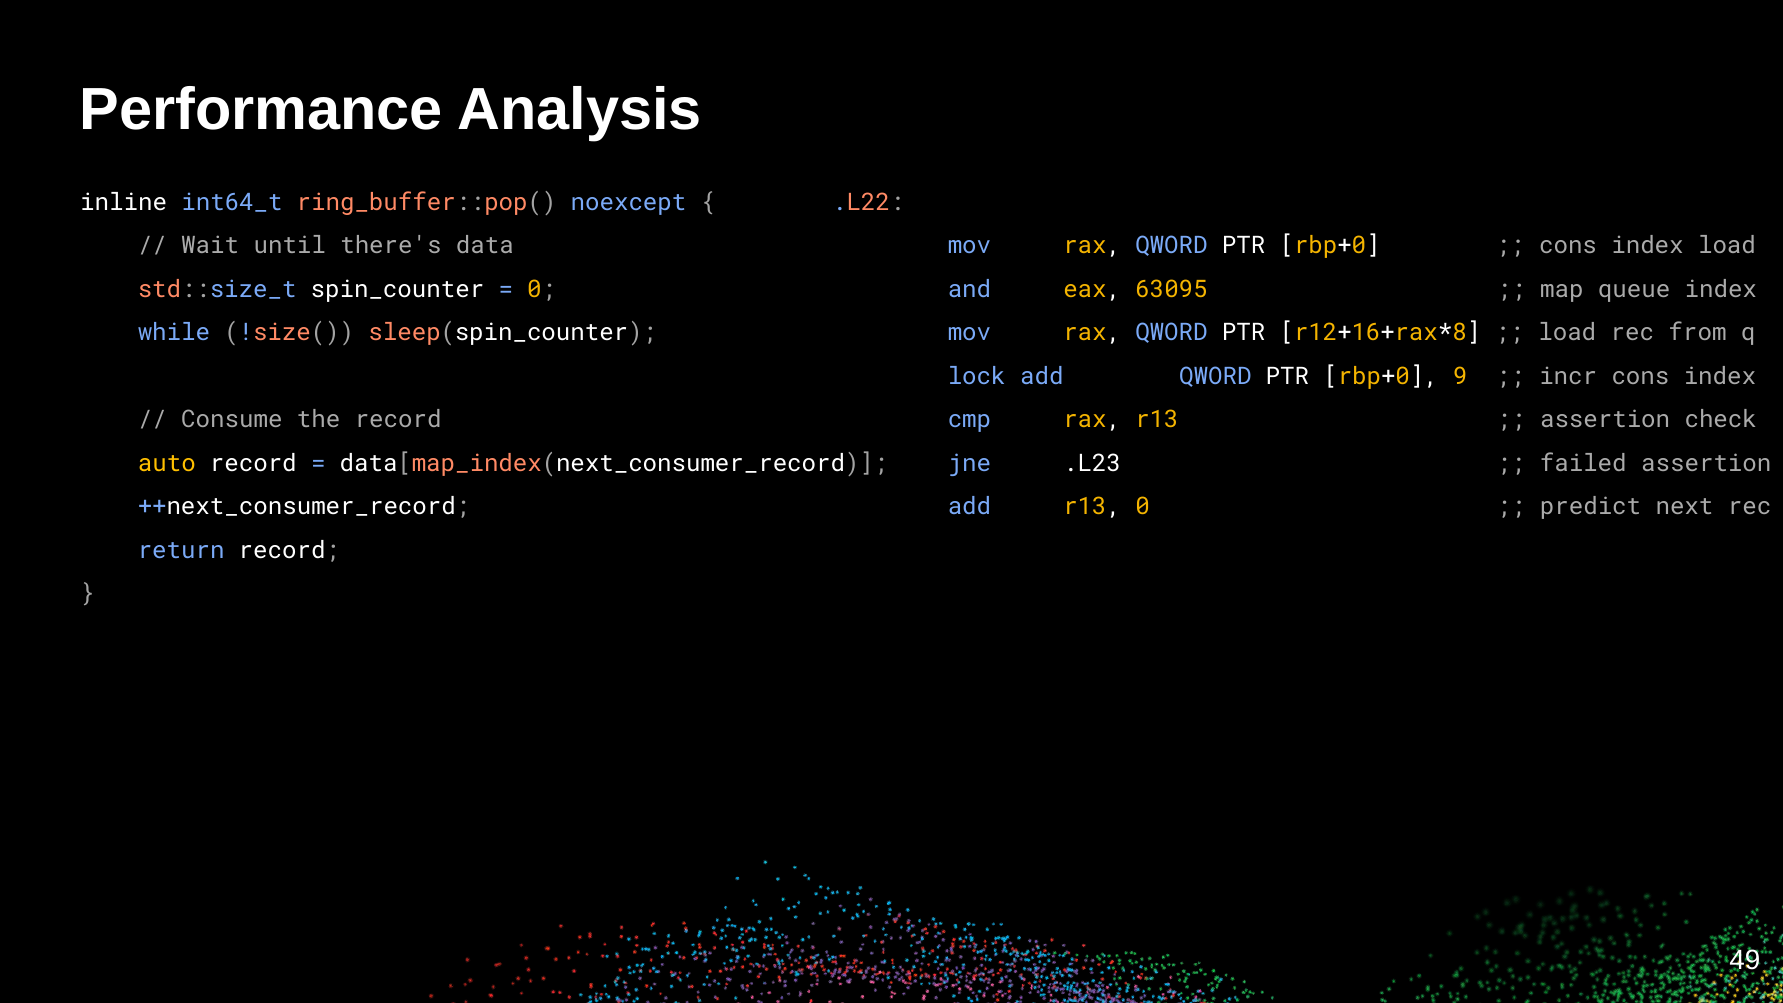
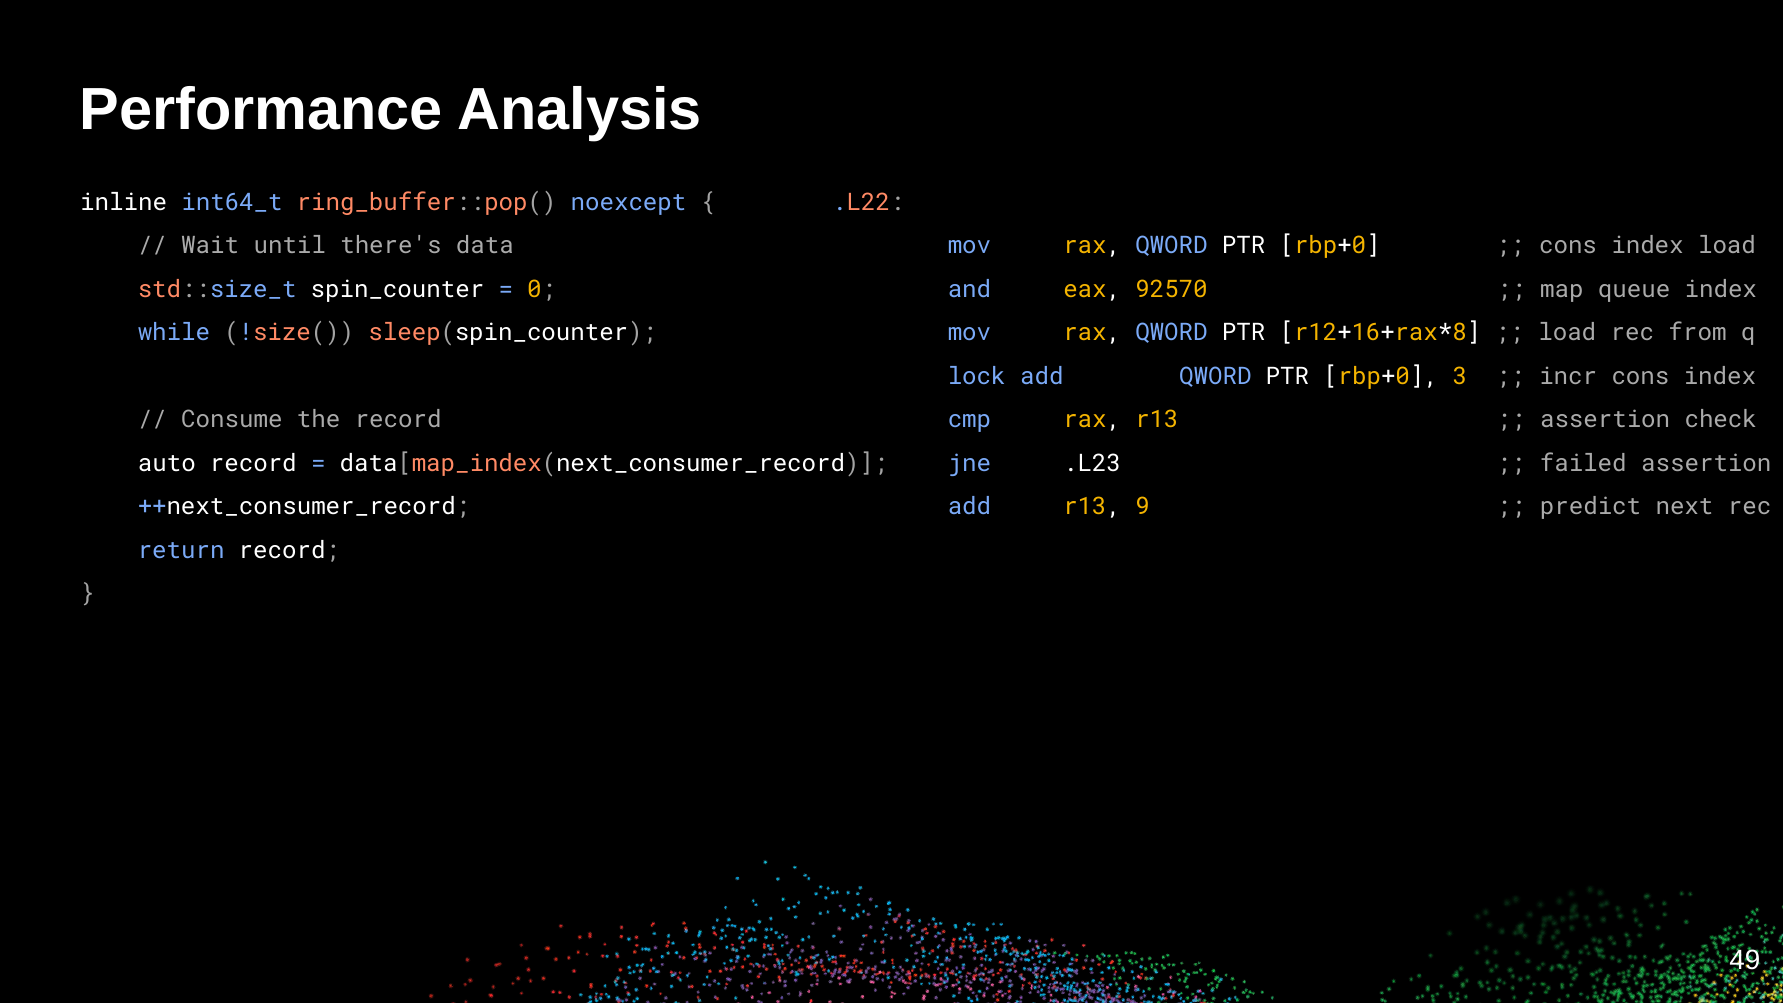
63095: 63095 -> 92570
9: 9 -> 3
auto colour: yellow -> white
r13 0: 0 -> 9
